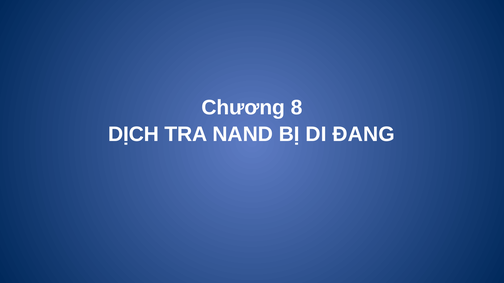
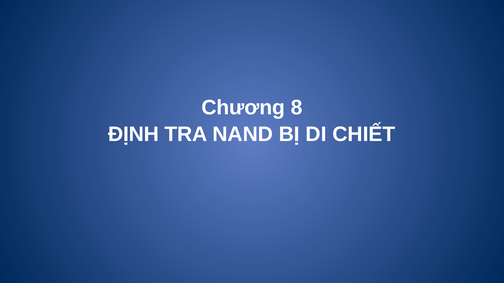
DỊCH: DỊCH -> ĐỊNH
ĐANG: ĐANG -> CHIẾT
